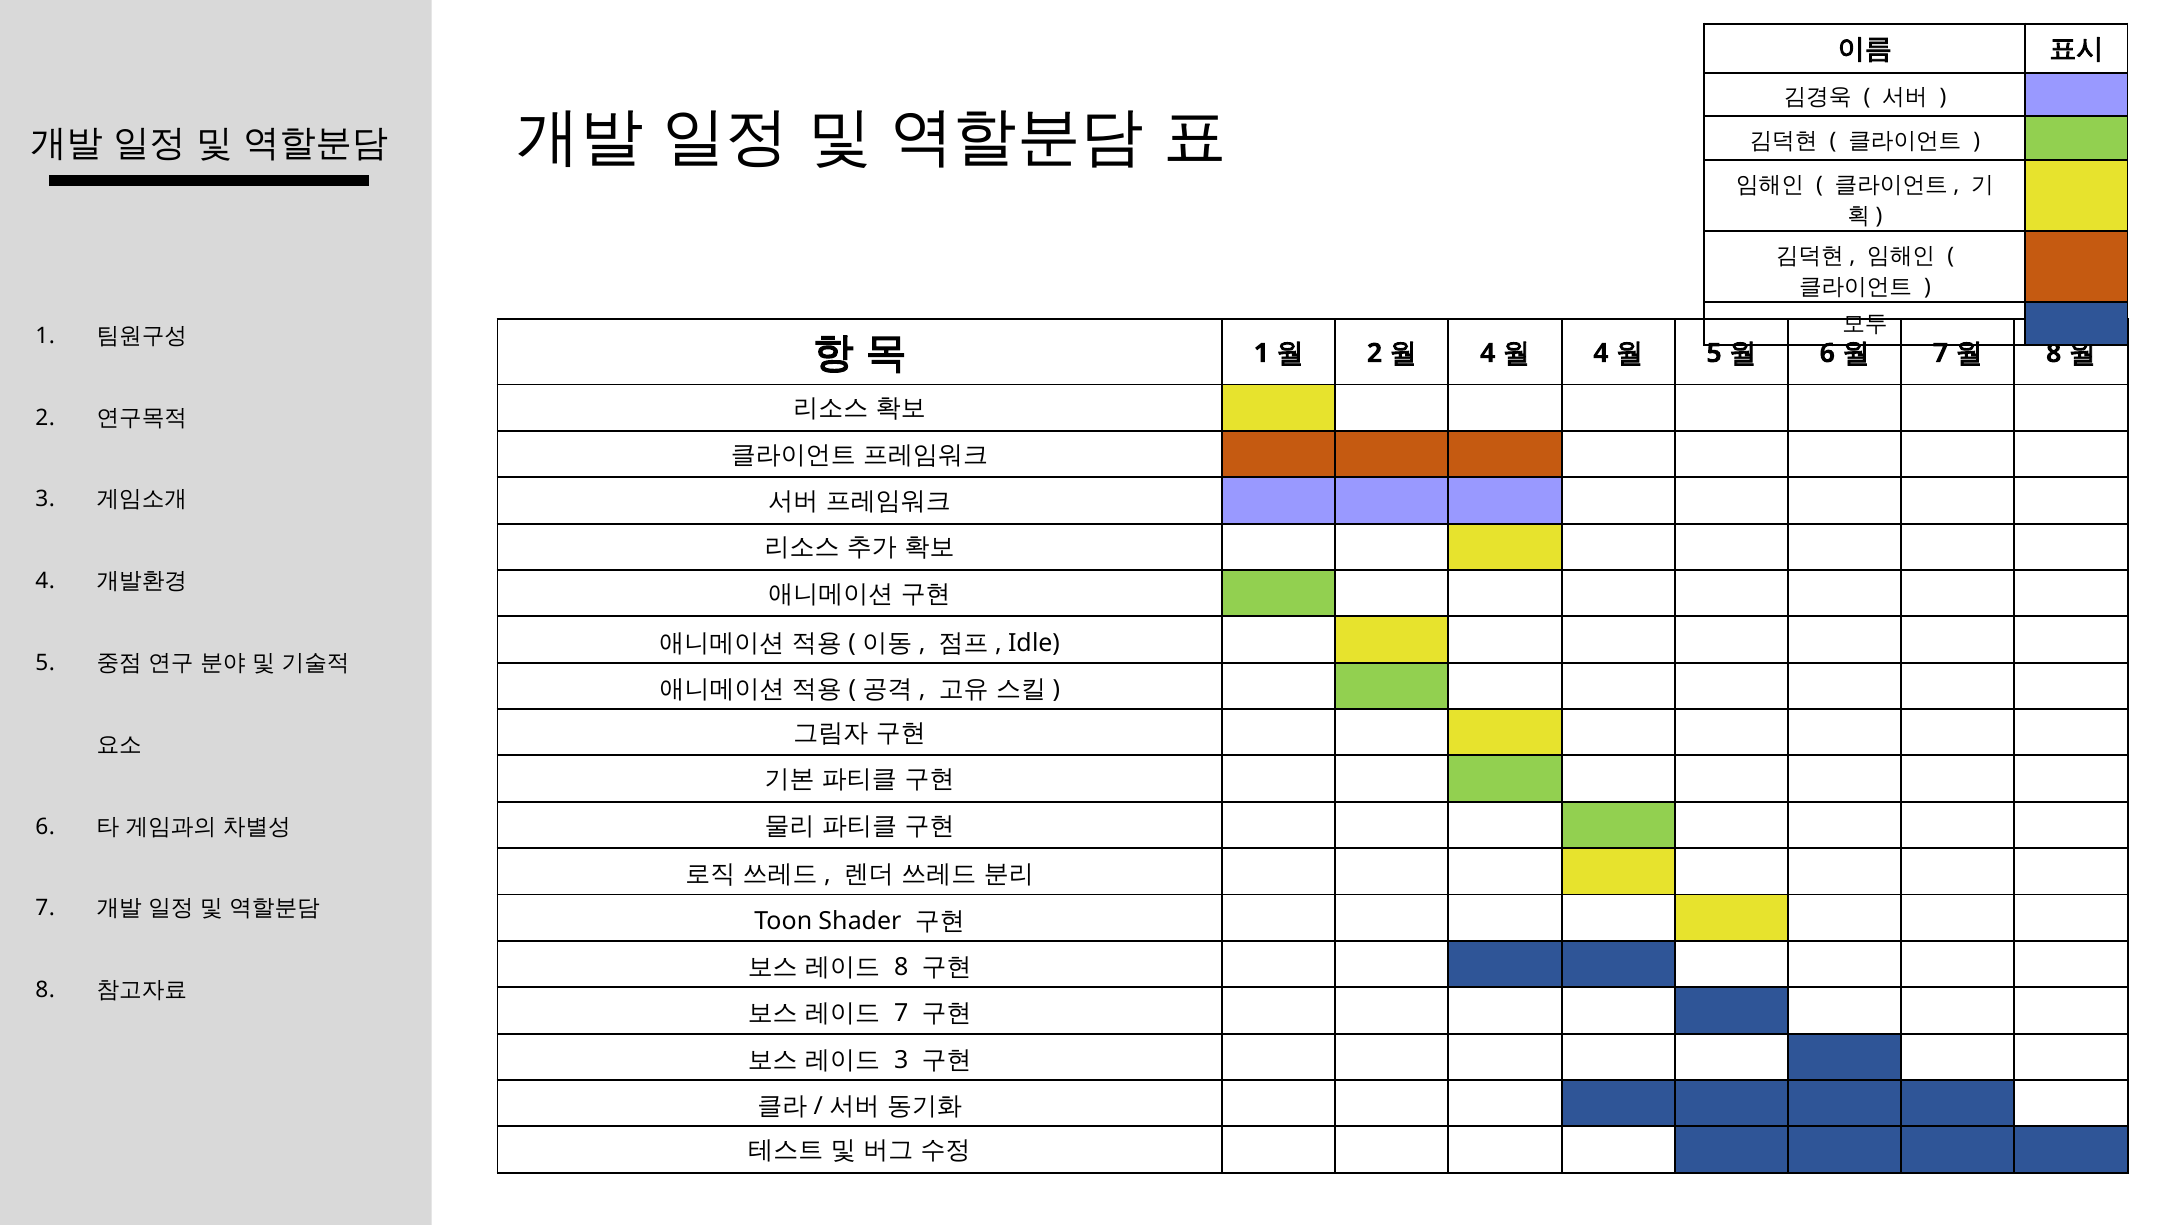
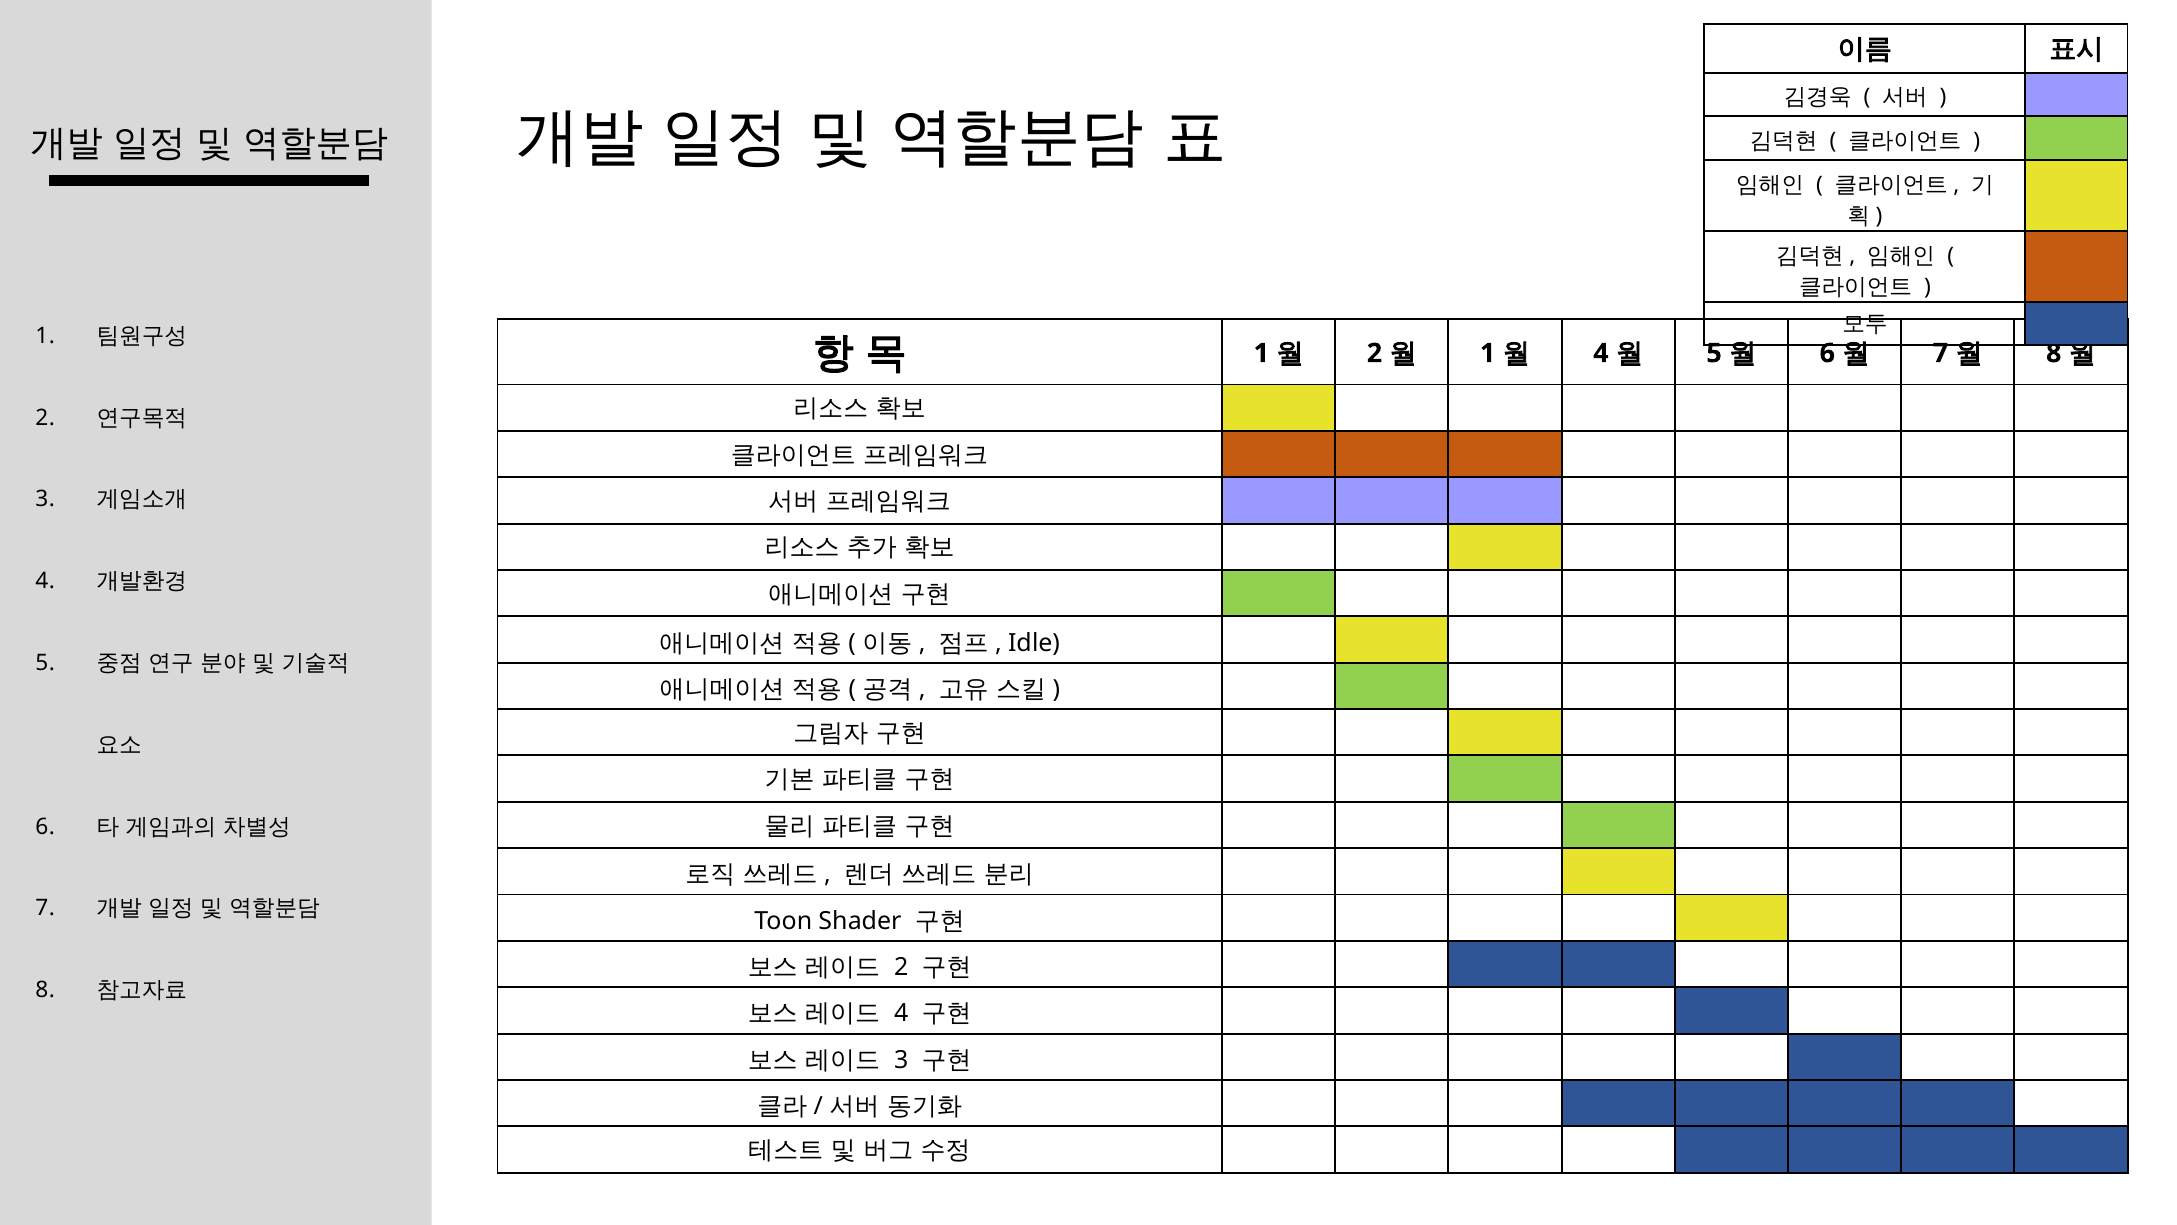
4 at (1488, 353): 4 -> 1
8 at (901, 967): 8 -> 2
7 at (901, 1013): 7 -> 4
